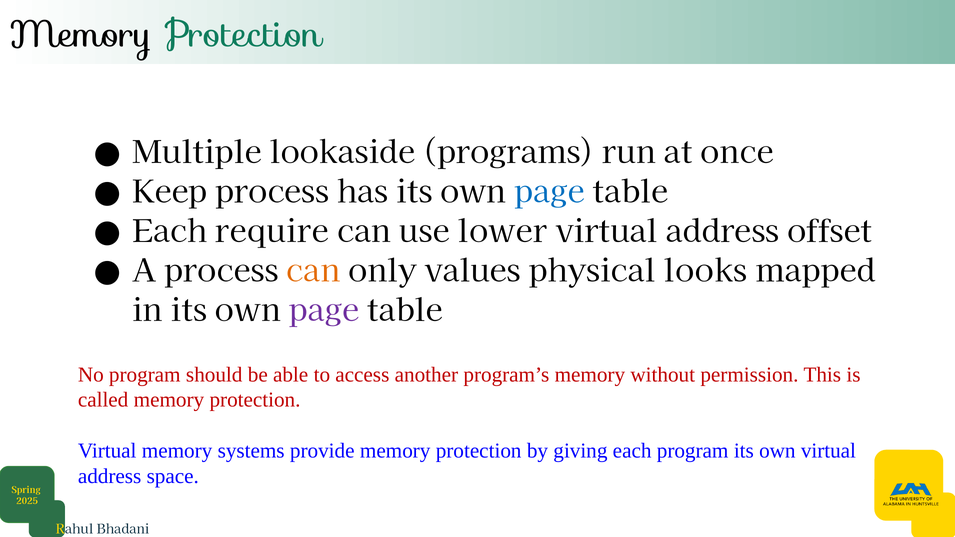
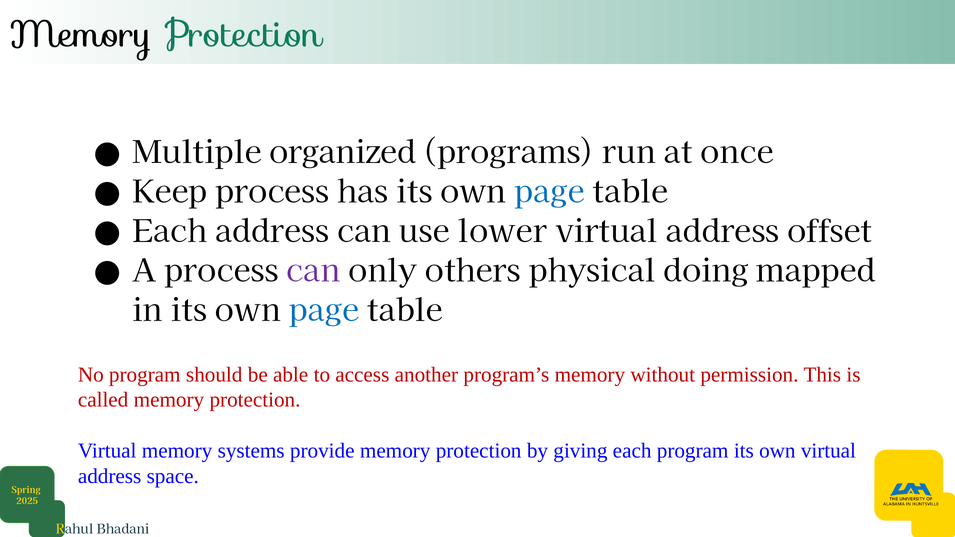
lookaside: lookaside -> organized
Each require: require -> address
can at (313, 271) colour: orange -> purple
values: values -> others
looks: looks -> doing
page at (324, 311) colour: purple -> blue
